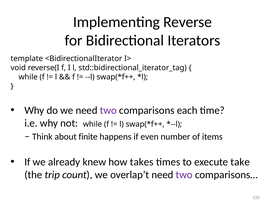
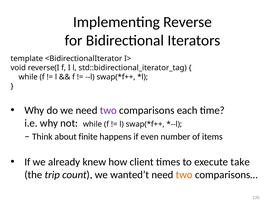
takes: takes -> client
overlap’t: overlap’t -> wanted’t
two at (184, 175) colour: purple -> orange
